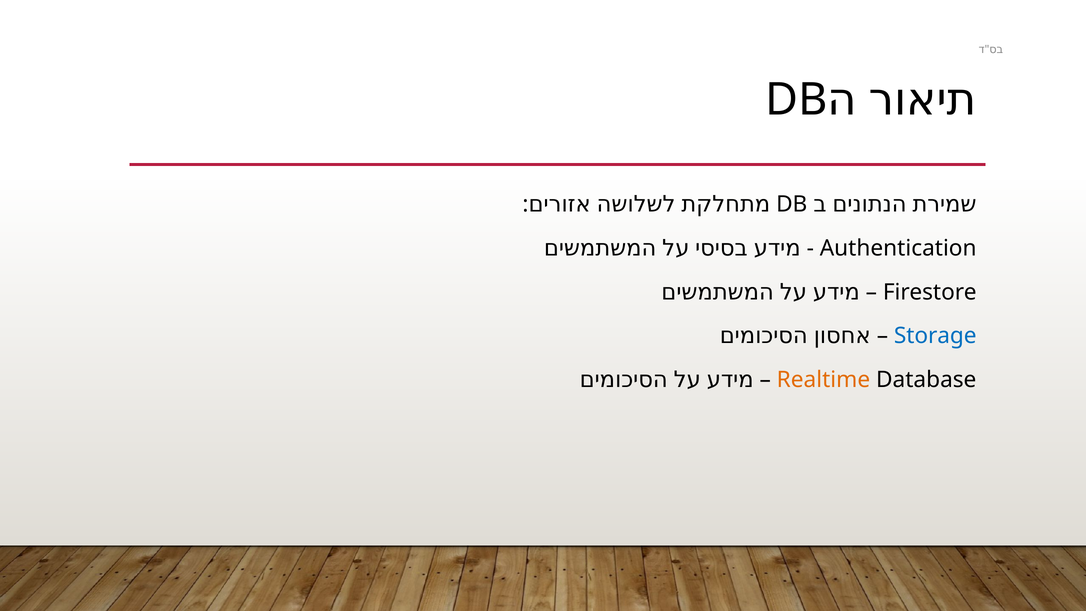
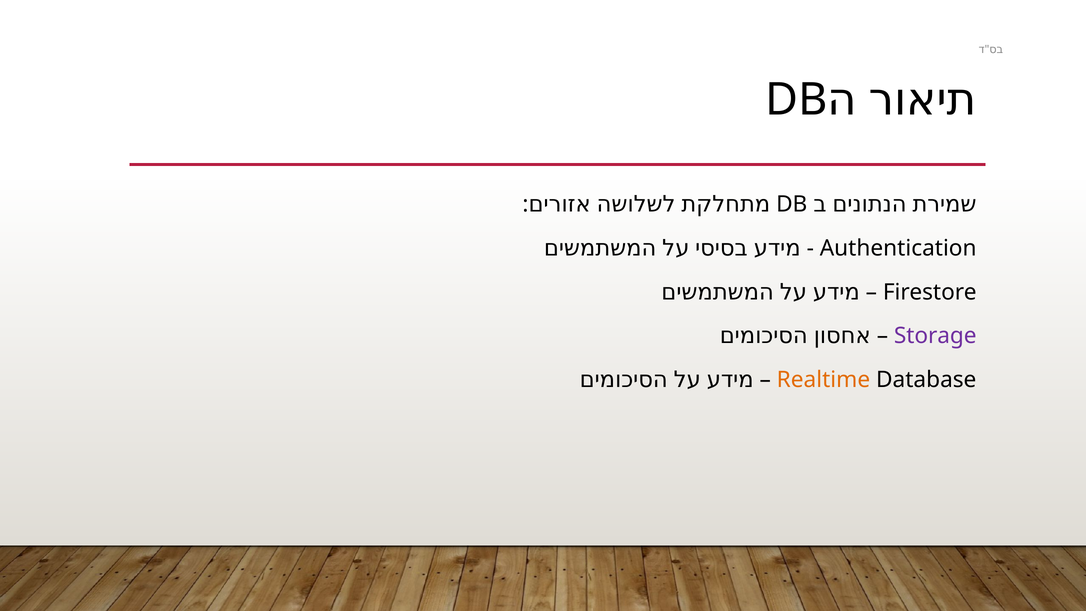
Storage colour: blue -> purple
